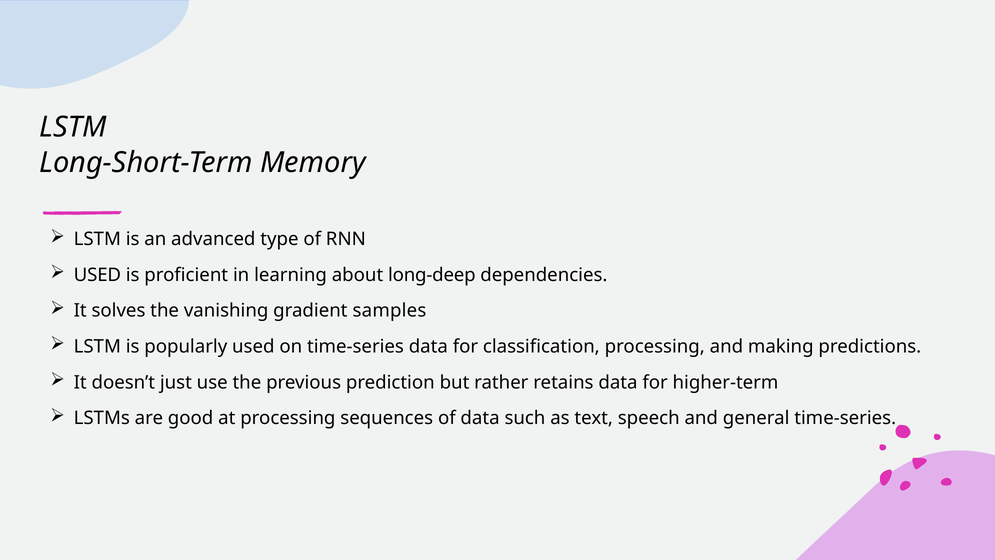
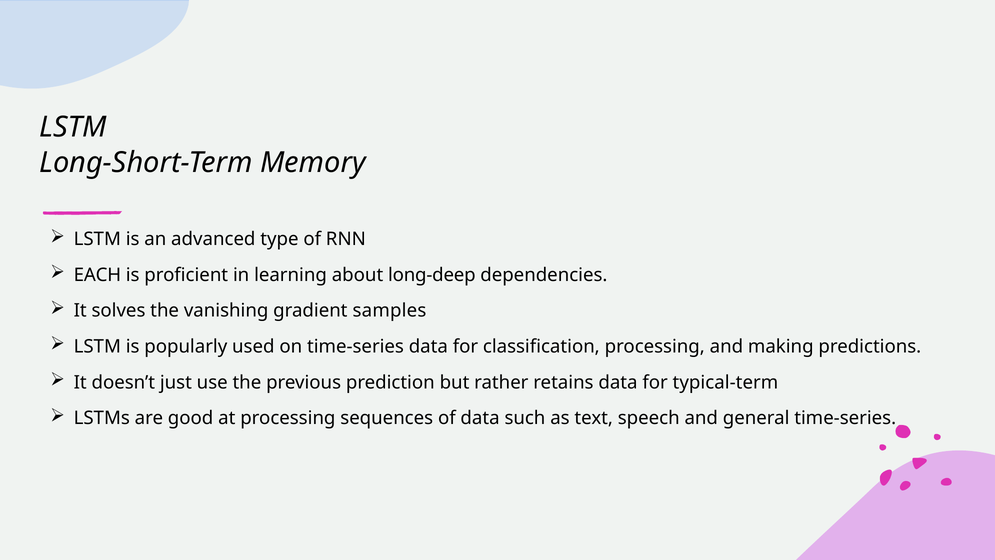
USED at (97, 275): USED -> EACH
higher-term: higher-term -> typical-term
